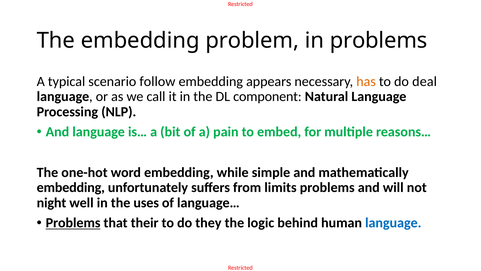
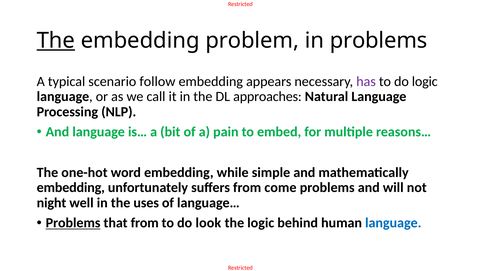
The at (56, 40) underline: none -> present
has colour: orange -> purple
do deal: deal -> logic
component: component -> approaches
limits: limits -> come
that their: their -> from
they: they -> look
